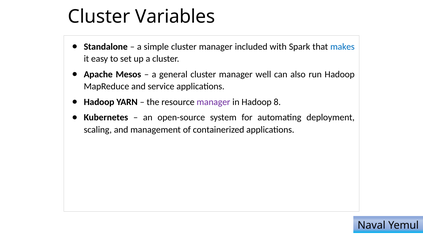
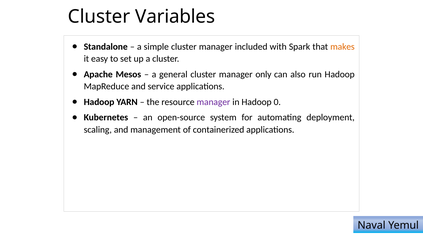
makes colour: blue -> orange
well: well -> only
8: 8 -> 0
